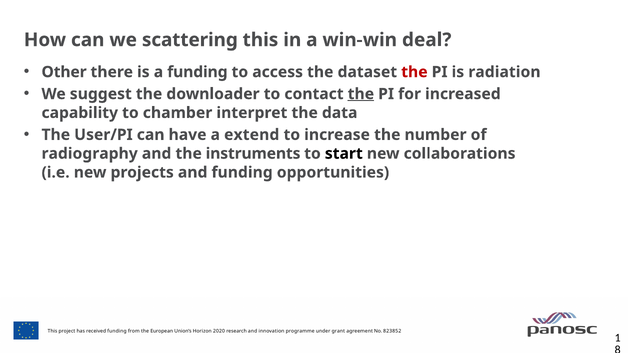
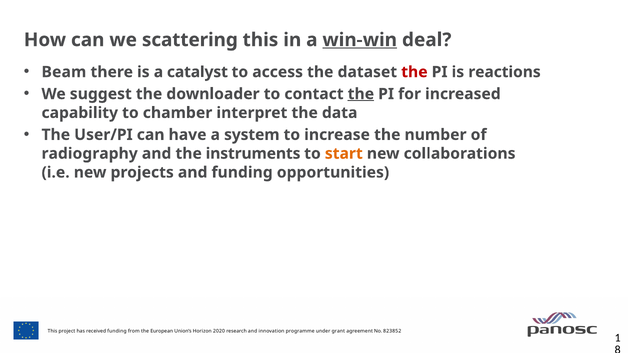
win-win underline: none -> present
Other: Other -> Beam
a funding: funding -> catalyst
radiation: radiation -> reactions
extend: extend -> system
start colour: black -> orange
